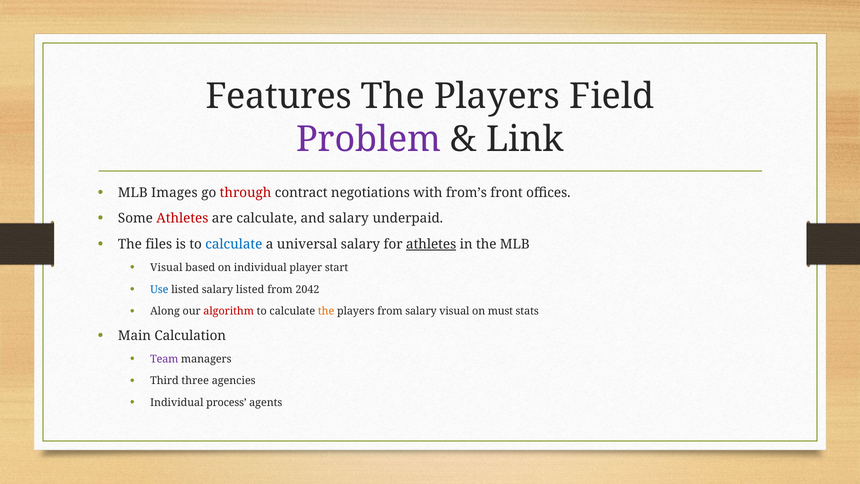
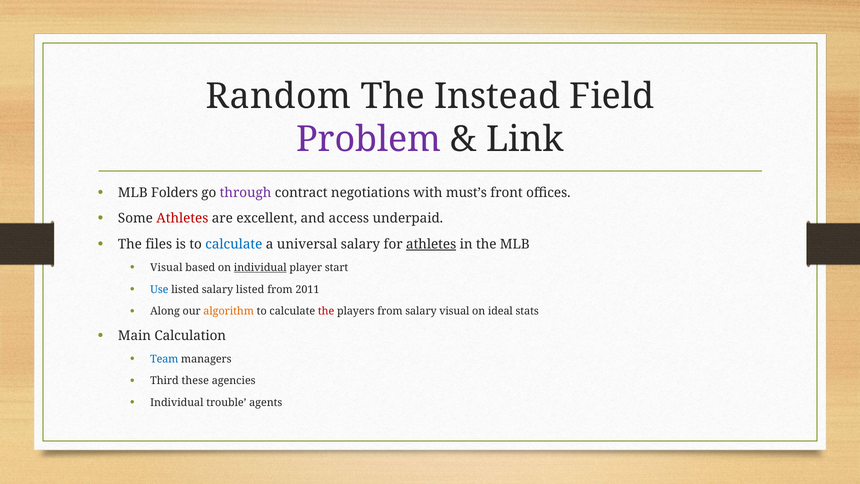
Features: Features -> Random
Players at (497, 96): Players -> Instead
Images: Images -> Folders
through colour: red -> purple
from’s: from’s -> must’s
are calculate: calculate -> excellent
and salary: salary -> access
individual at (260, 267) underline: none -> present
2042: 2042 -> 2011
algorithm colour: red -> orange
the at (326, 311) colour: orange -> red
must: must -> ideal
Team colour: purple -> blue
three: three -> these
process: process -> trouble
